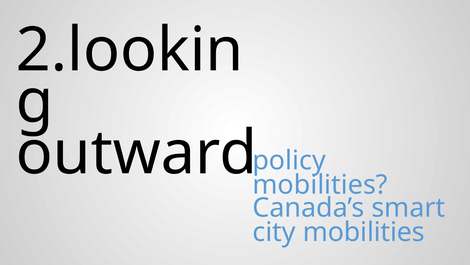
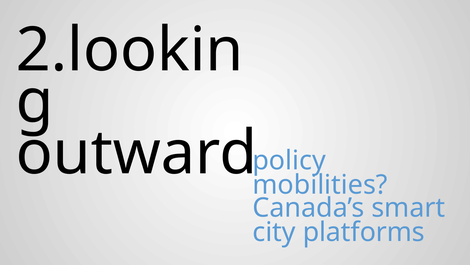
city mobilities: mobilities -> platforms
